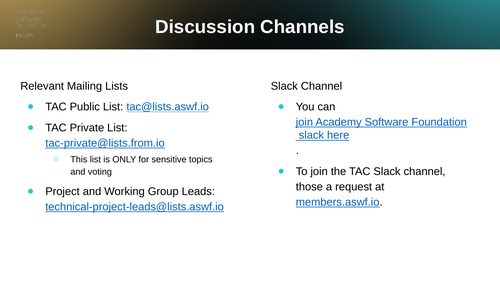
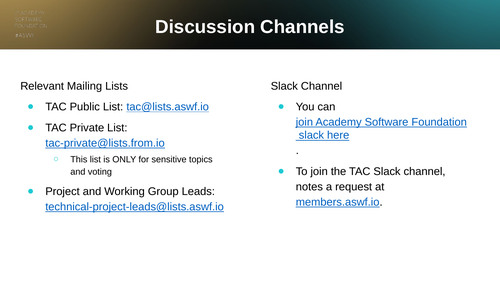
those: those -> notes
